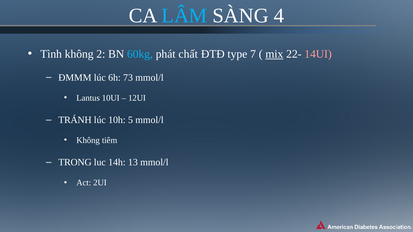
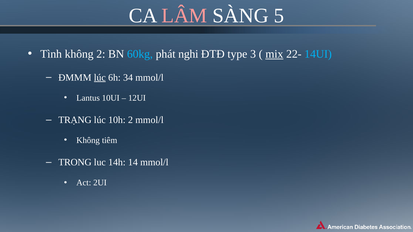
LÂM colour: light blue -> pink
4: 4 -> 5
chất: chất -> nghi
7: 7 -> 3
14UI colour: pink -> light blue
lúc at (100, 78) underline: none -> present
73: 73 -> 34
TRÁNH: TRÁNH -> TRẠNG
10h 5: 5 -> 2
13: 13 -> 14
